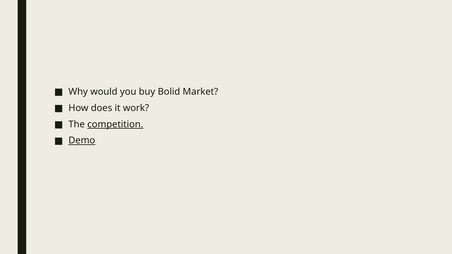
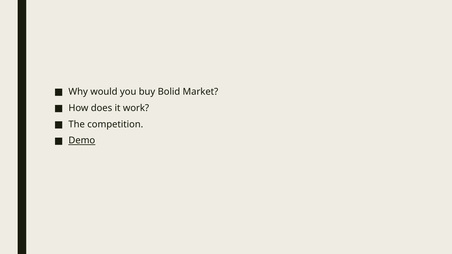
competition underline: present -> none
